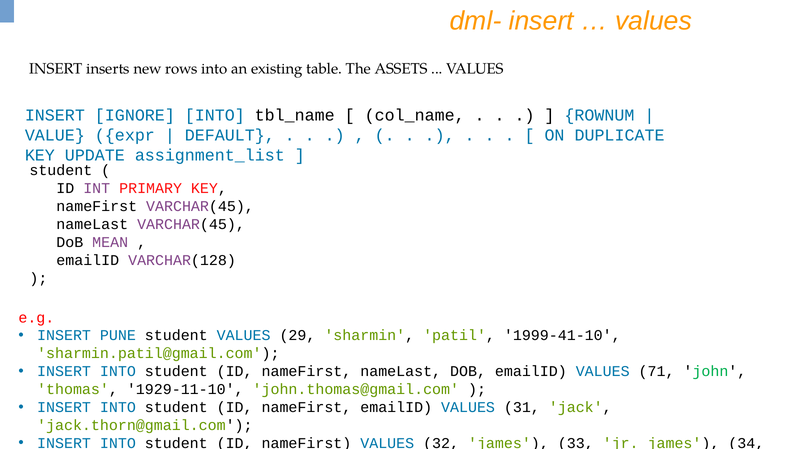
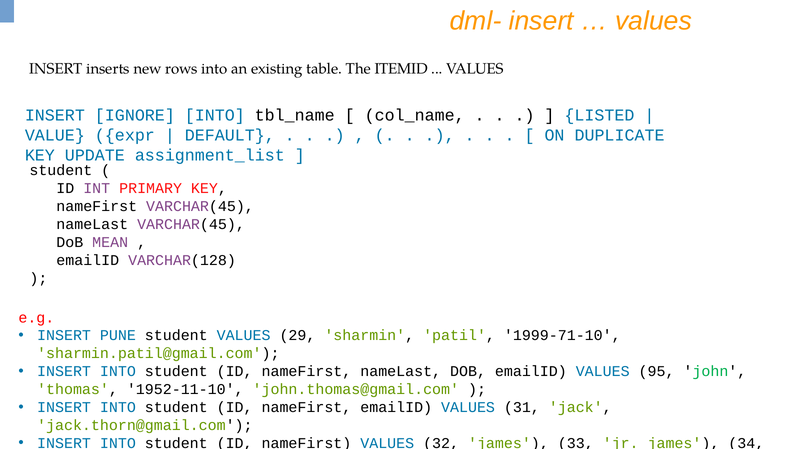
ASSETS: ASSETS -> ITEMID
ROWNUM: ROWNUM -> LISTED
1999-41-10: 1999-41-10 -> 1999-71-10
71: 71 -> 95
1929-11-10: 1929-11-10 -> 1952-11-10
